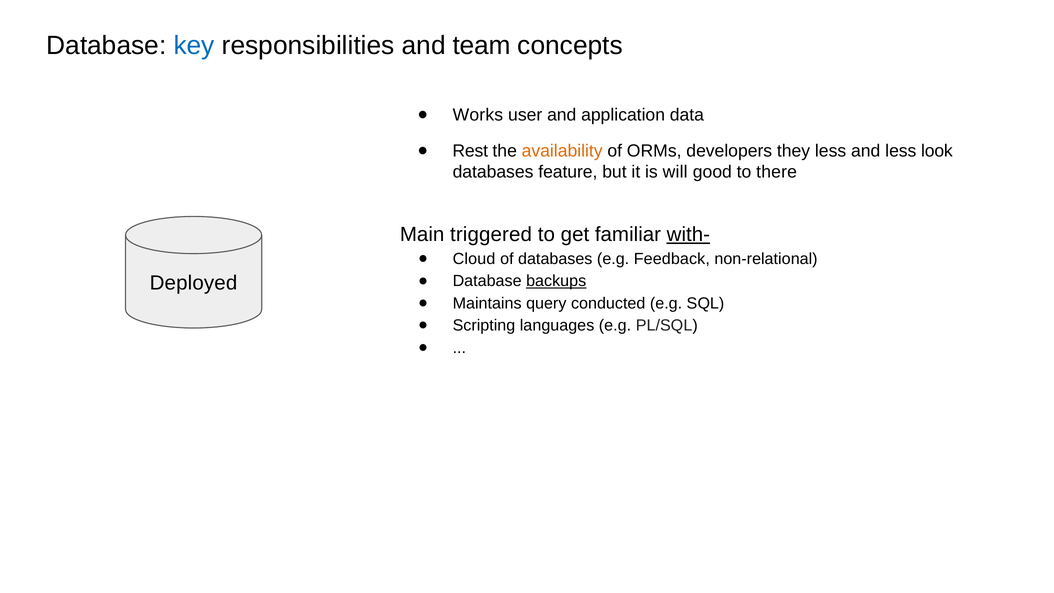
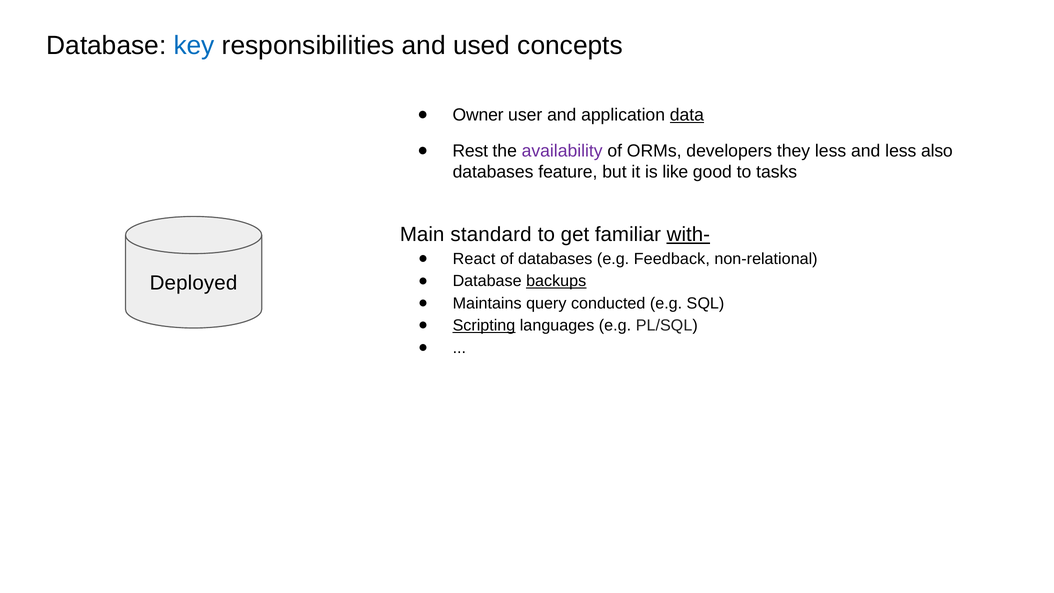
team: team -> used
Works: Works -> Owner
data underline: none -> present
availability colour: orange -> purple
look: look -> also
will: will -> like
there: there -> tasks
triggered: triggered -> standard
Cloud: Cloud -> React
Scripting underline: none -> present
